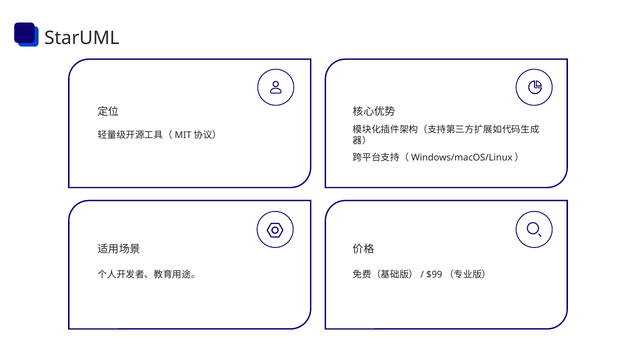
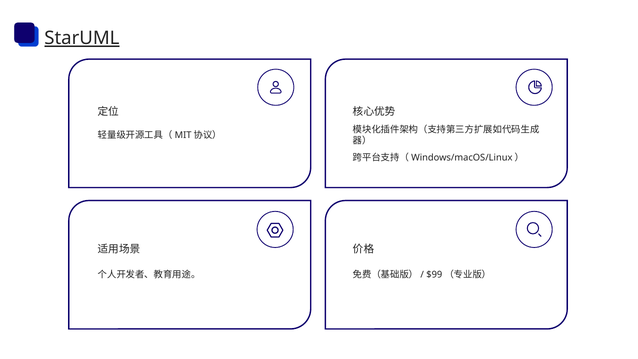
StarUML underline: none -> present
